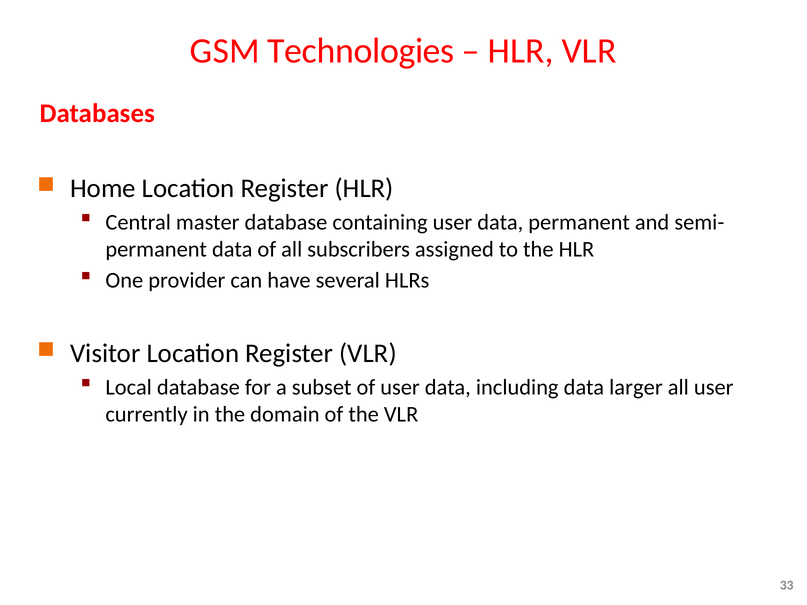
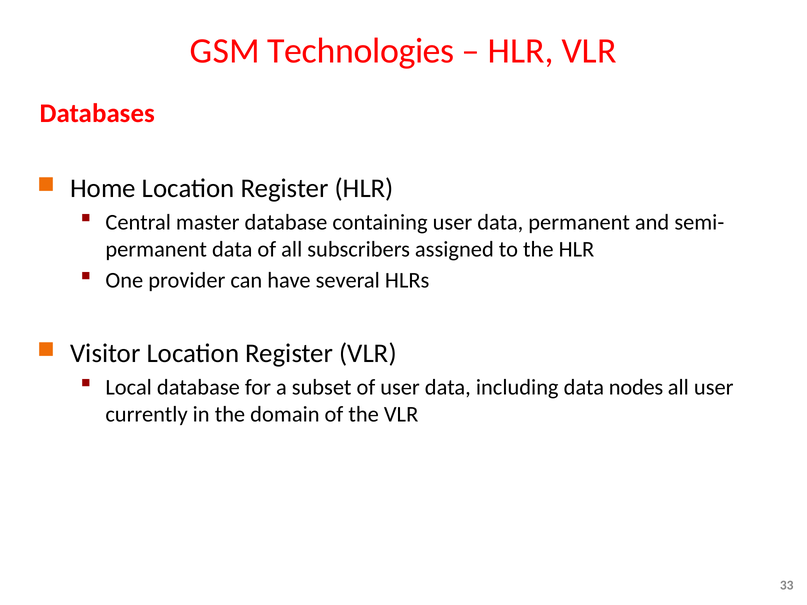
larger: larger -> nodes
